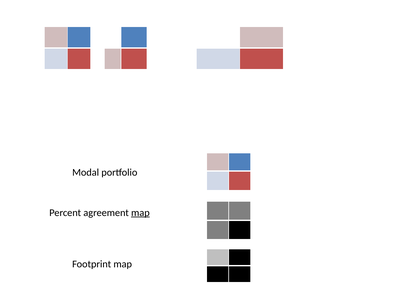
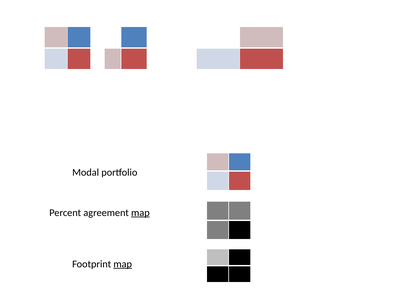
map at (123, 264) underline: none -> present
